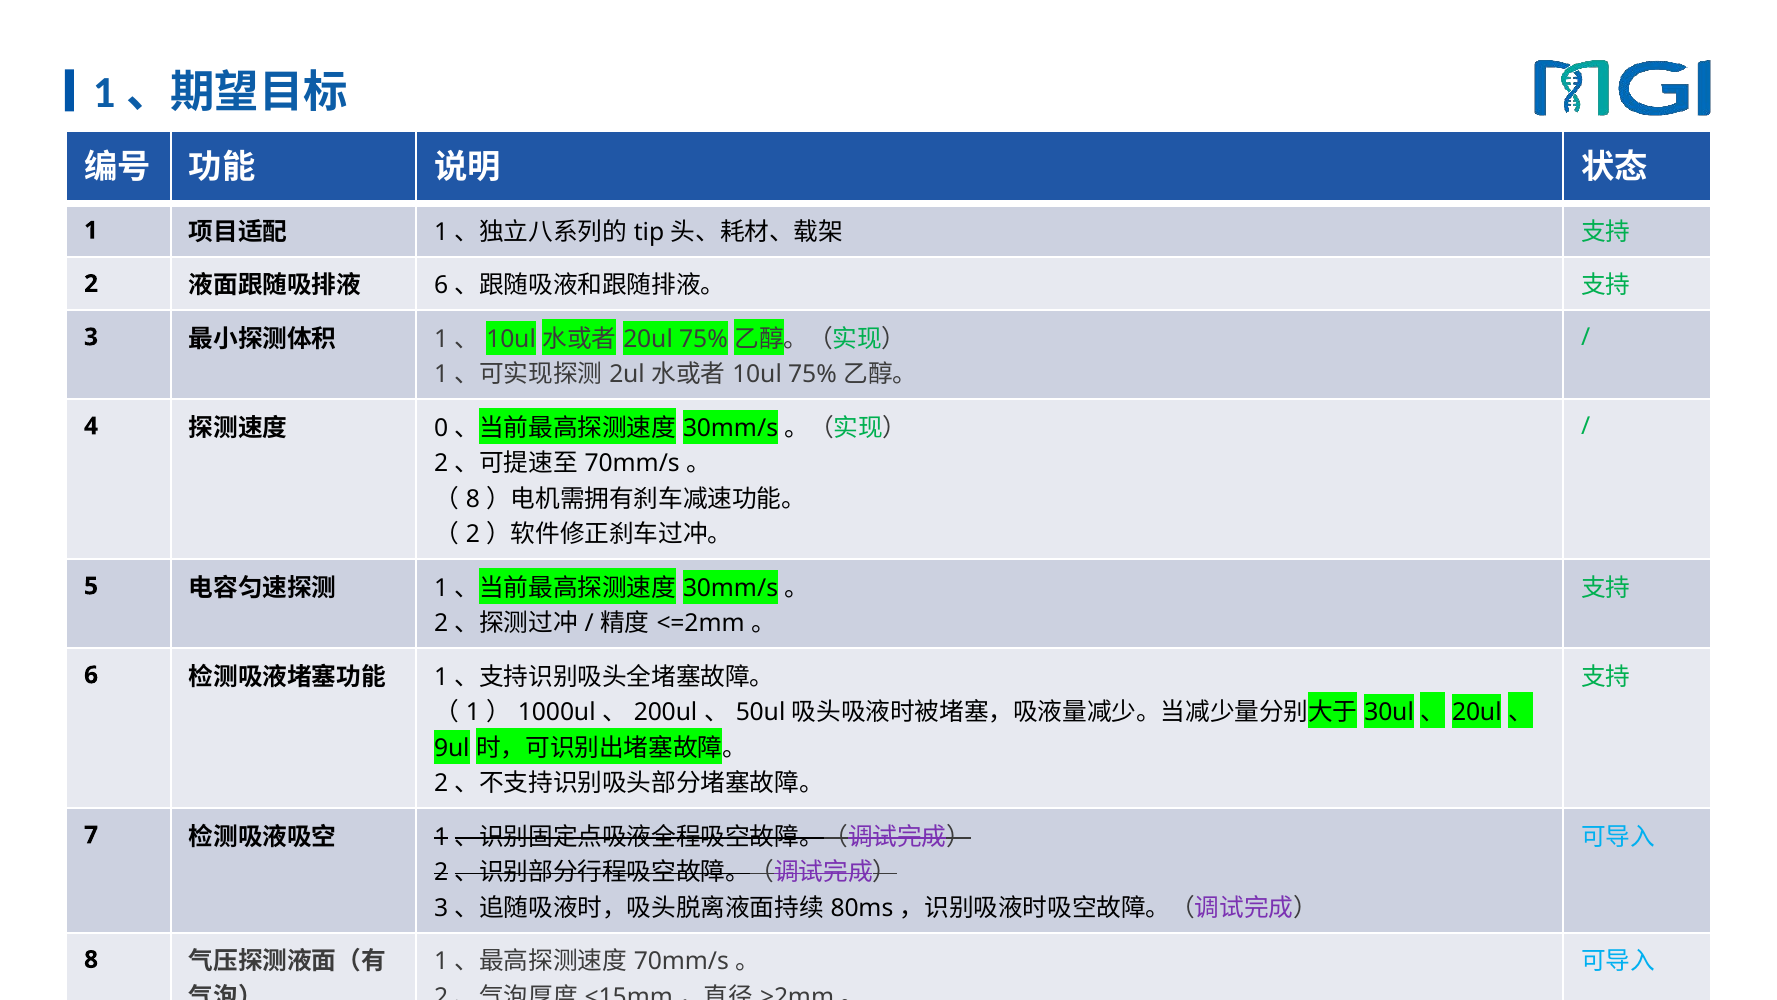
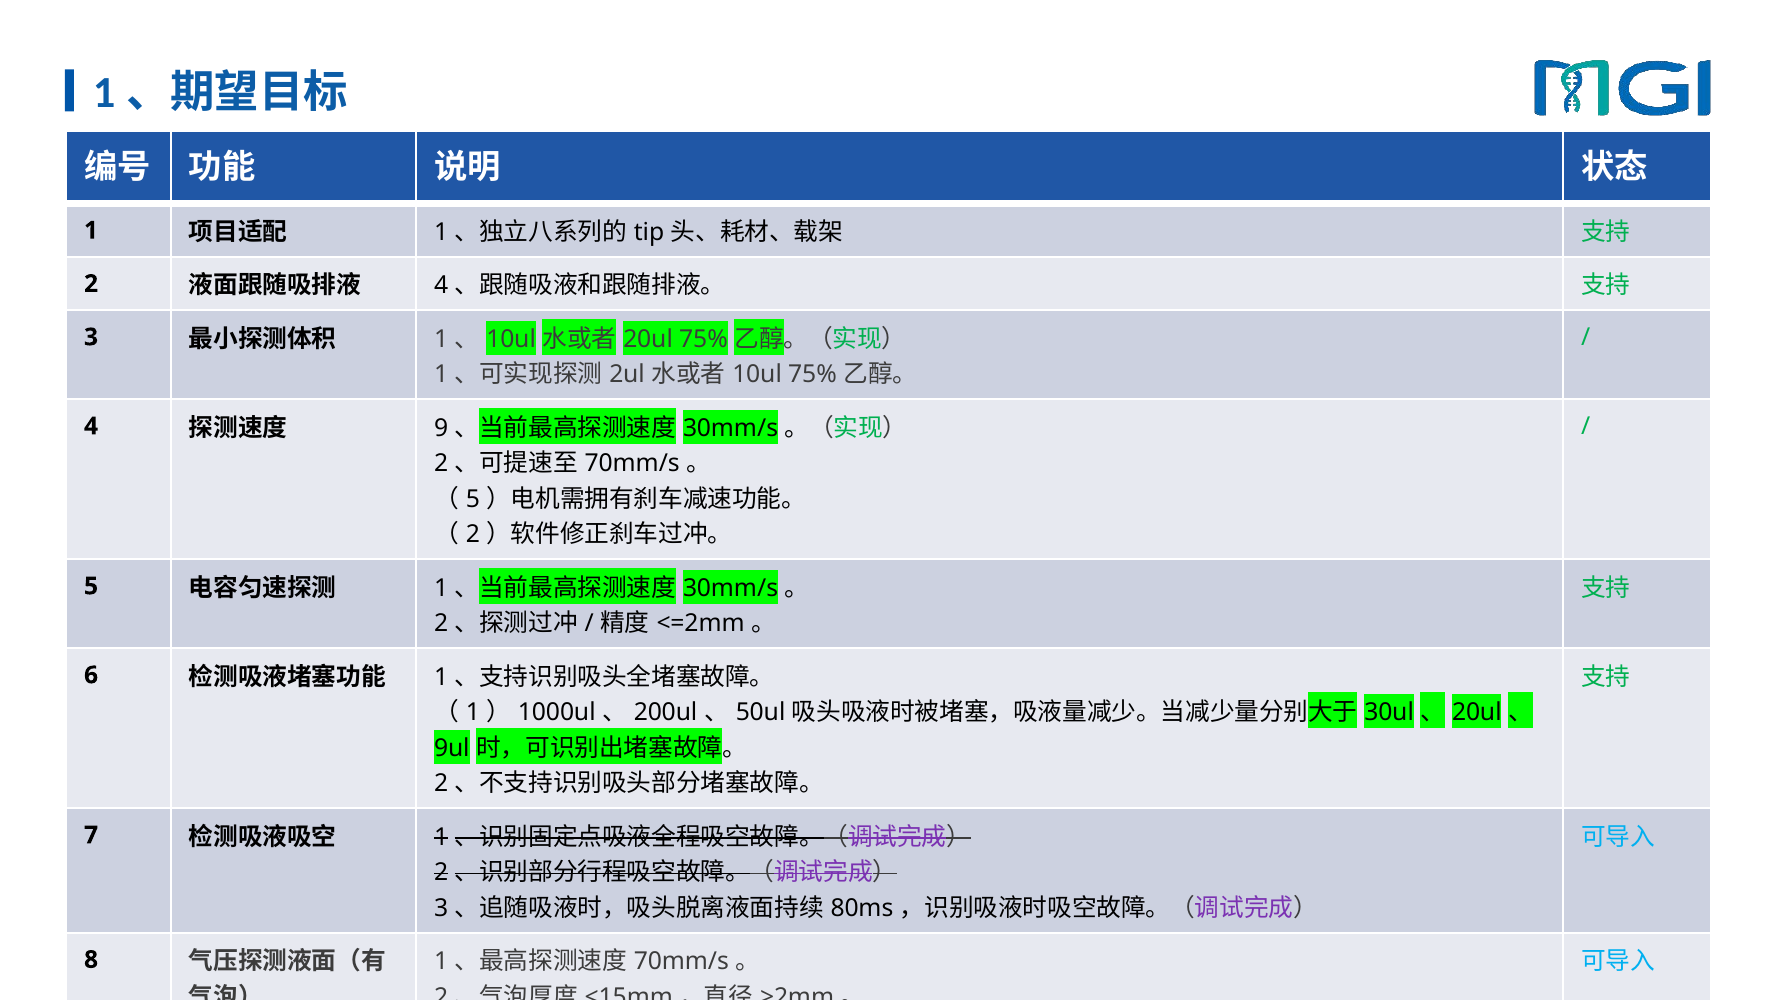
6 at (441, 286): 6 -> 4
0: 0 -> 9
8 at (473, 499): 8 -> 5
